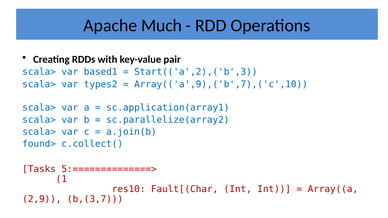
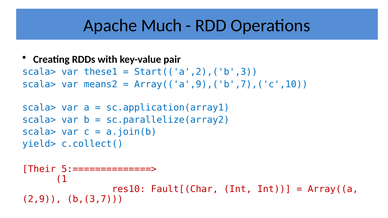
based1: based1 -> these1
types2: types2 -> means2
found>: found> -> yield>
Tasks: Tasks -> Their
